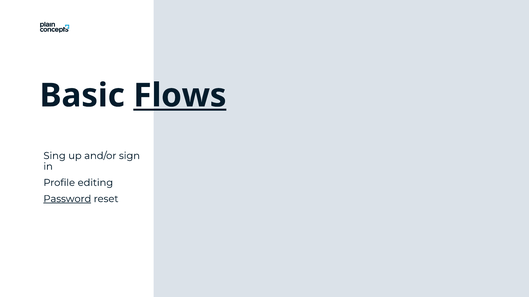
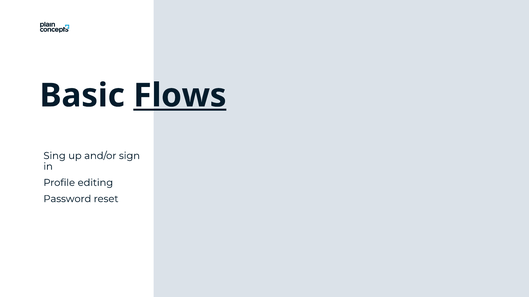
Password underline: present -> none
